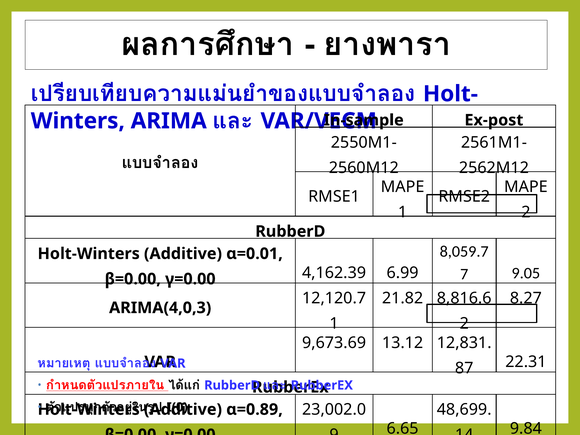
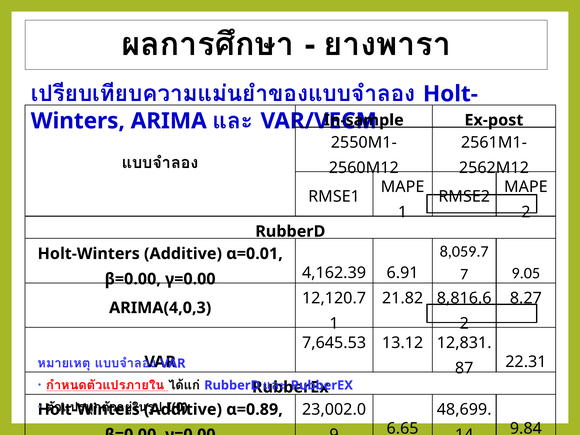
6.99: 6.99 -> 6.91
9,673.69: 9,673.69 -> 7,645.53
